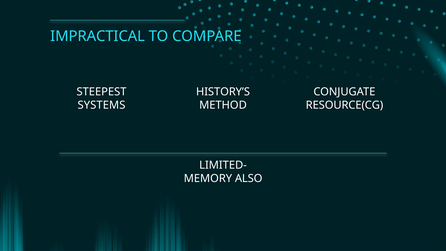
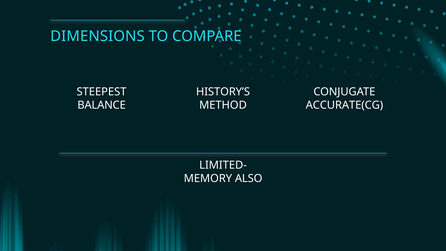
IMPRACTICAL: IMPRACTICAL -> DIMENSIONS
SYSTEMS: SYSTEMS -> BALANCE
RESOURCE(CG: RESOURCE(CG -> ACCURATE(CG
